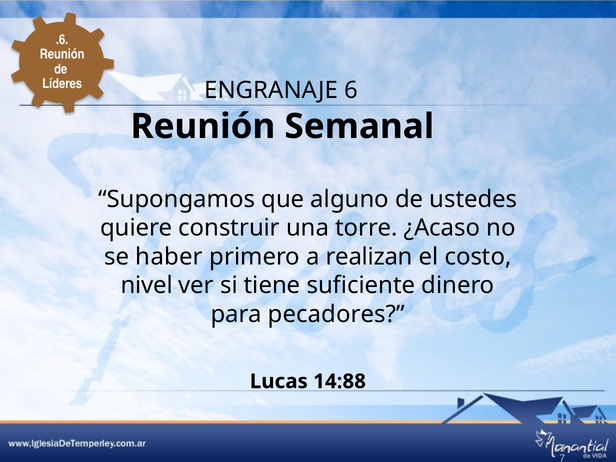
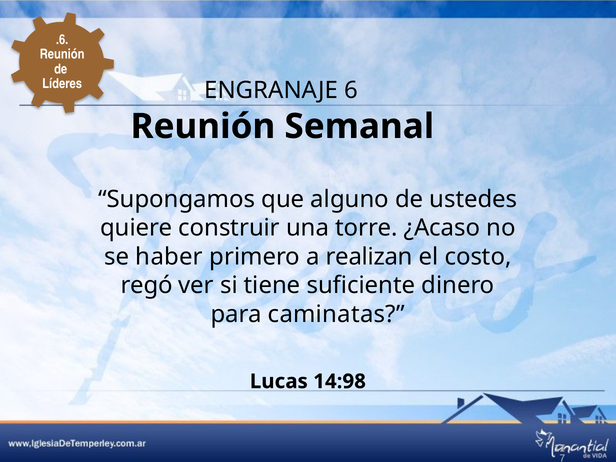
nivel: nivel -> regó
pecadores: pecadores -> caminatas
14:88: 14:88 -> 14:98
